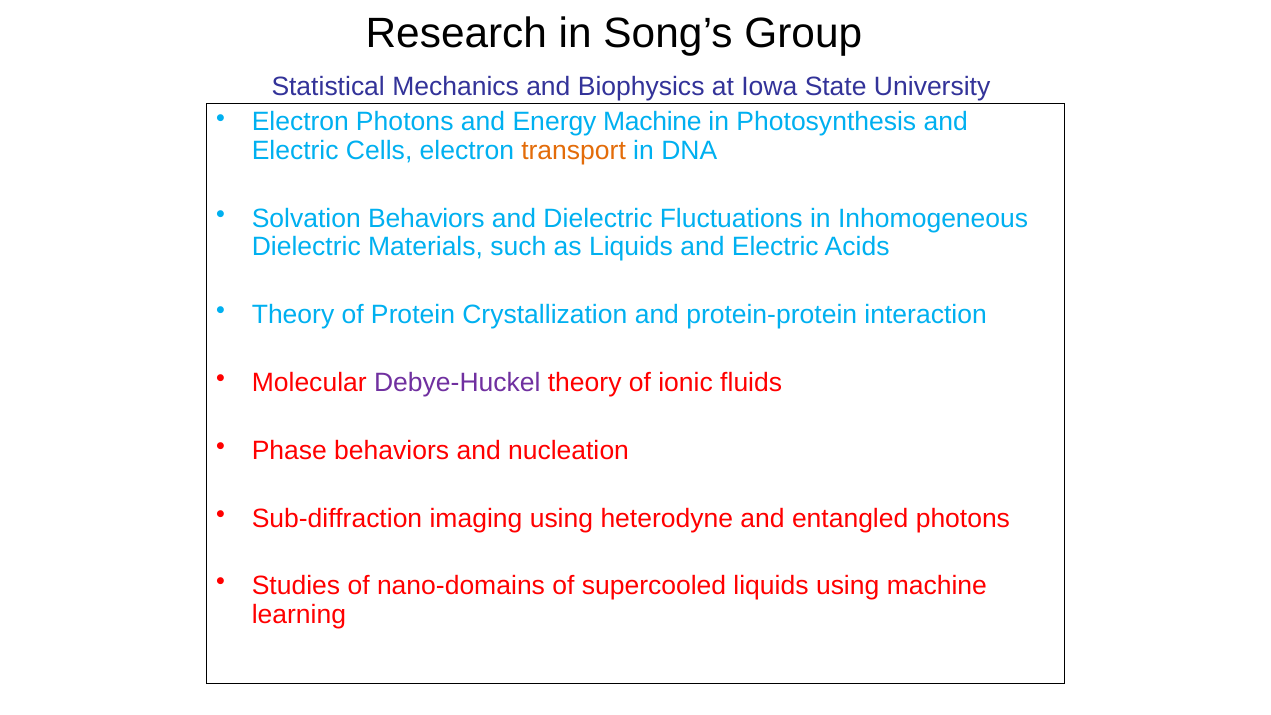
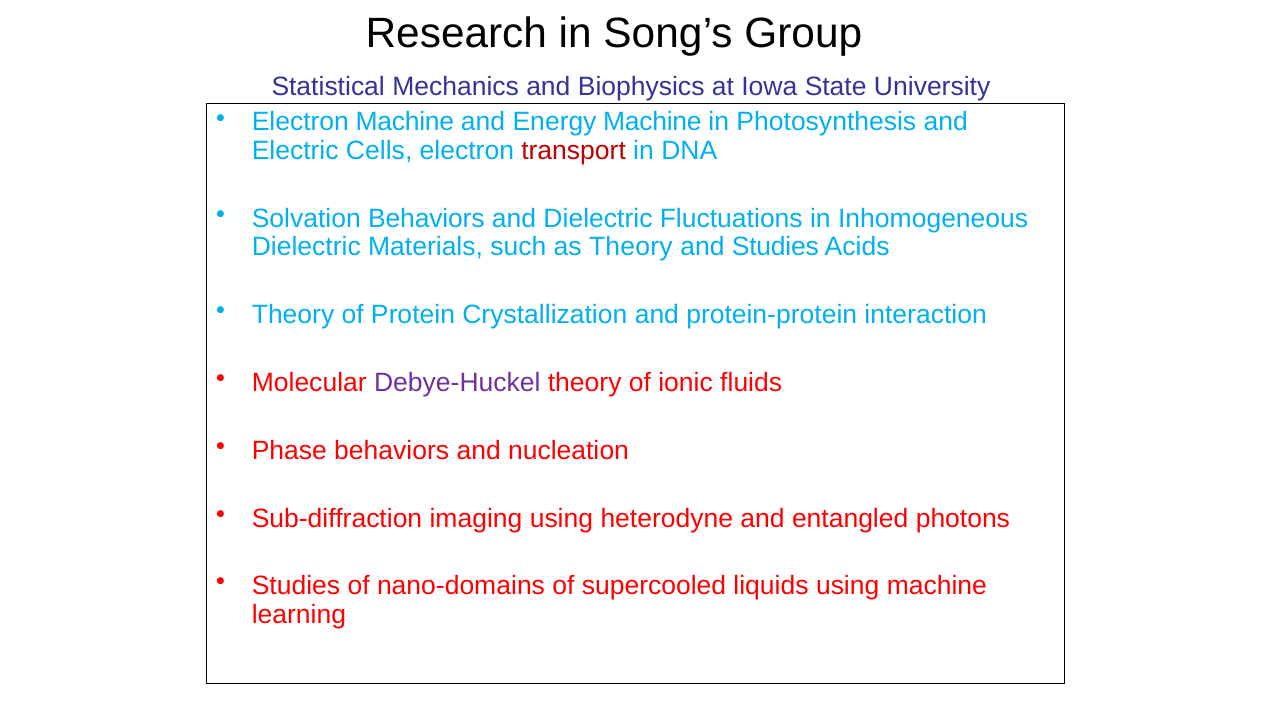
Electron Photons: Photons -> Machine
transport colour: orange -> red
as Liquids: Liquids -> Theory
Electric at (775, 247): Electric -> Studies
